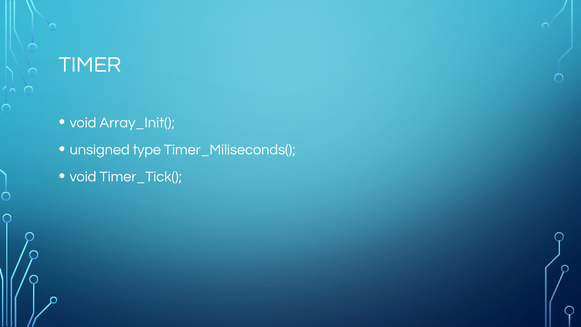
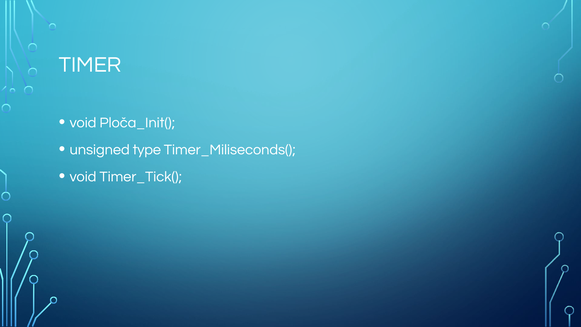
Array_Init(: Array_Init( -> Ploča_Init(
